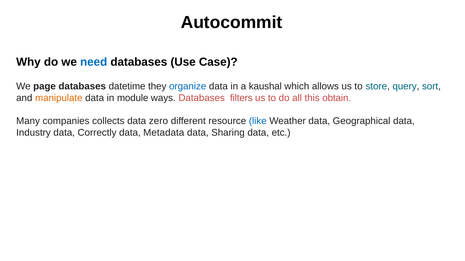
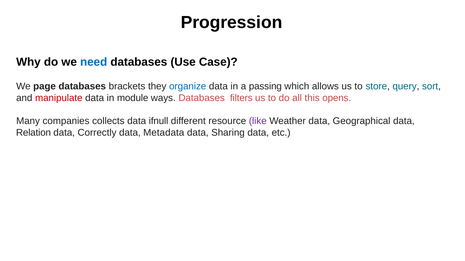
Autocommit: Autocommit -> Progression
datetime: datetime -> brackets
kaushal: kaushal -> passing
manipulate colour: orange -> red
obtain: obtain -> opens
zero: zero -> ifnull
like colour: blue -> purple
Industry: Industry -> Relation
